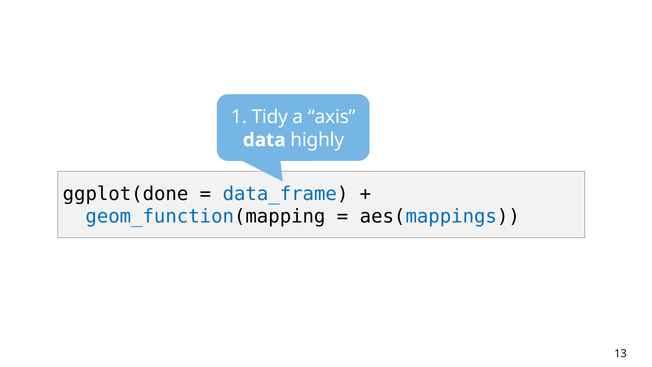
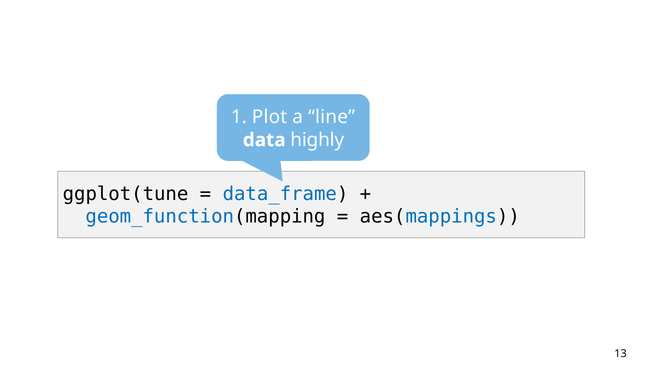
Tidy: Tidy -> Plot
axis: axis -> line
ggplot(done: ggplot(done -> ggplot(tune
